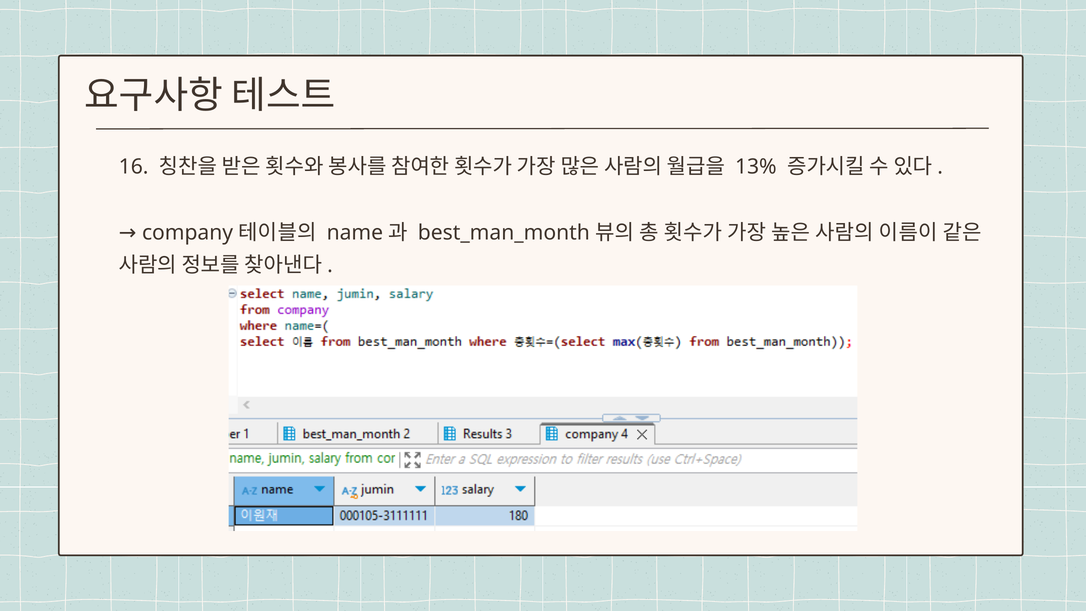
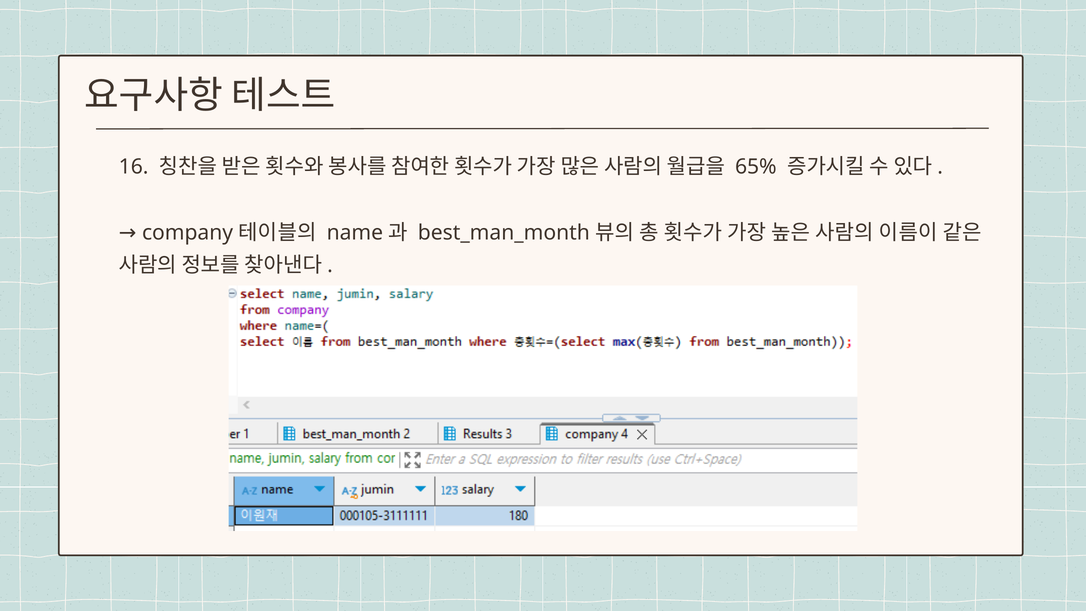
13%: 13% -> 65%
